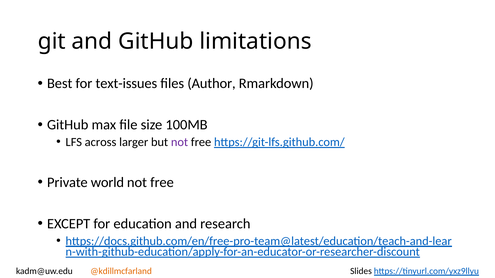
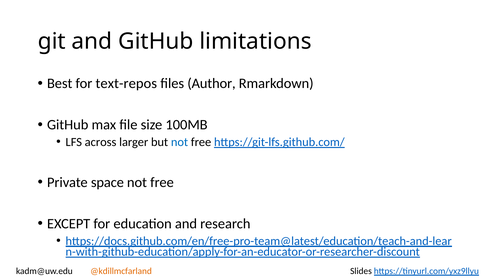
text-issues: text-issues -> text-repos
not at (180, 142) colour: purple -> blue
world: world -> space
